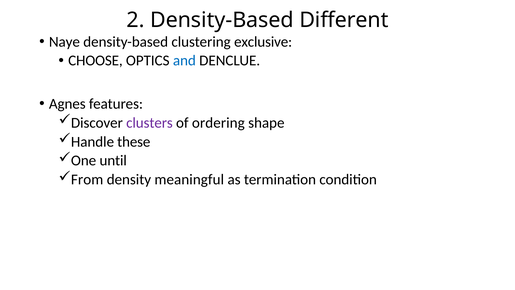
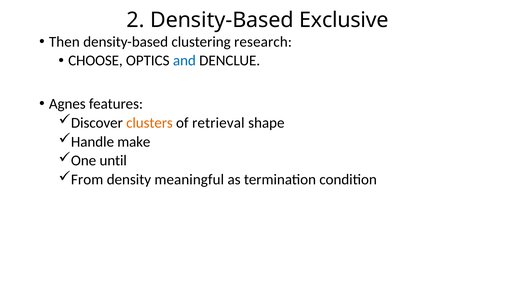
Different: Different -> Exclusive
Naye: Naye -> Then
exclusive: exclusive -> research
clusters colour: purple -> orange
ordering: ordering -> retrieval
these: these -> make
